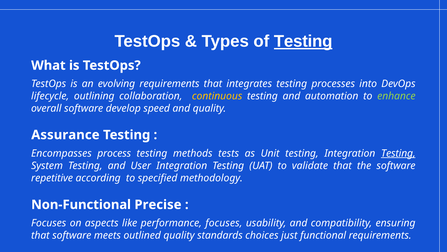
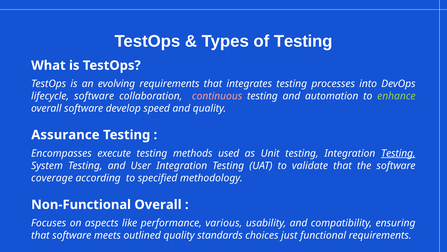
Testing at (303, 41) underline: present -> none
lifecycle outlining: outlining -> software
continuous colour: yellow -> pink
process: process -> execute
tests: tests -> used
repetitive: repetitive -> coverage
Non-Functional Precise: Precise -> Overall
performance focuses: focuses -> various
